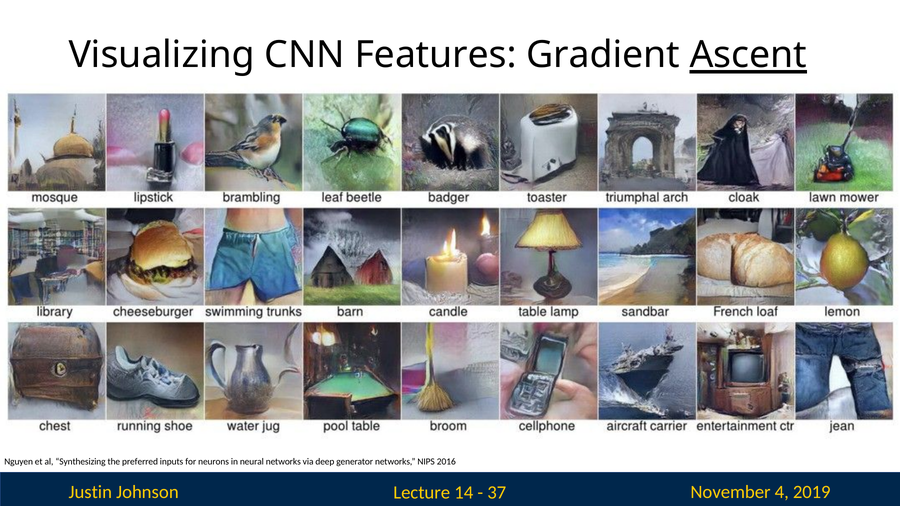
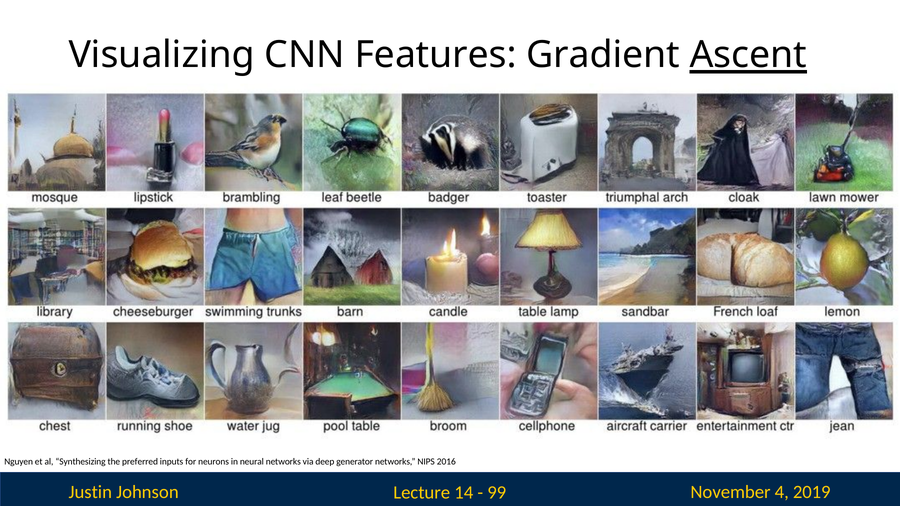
37: 37 -> 99
